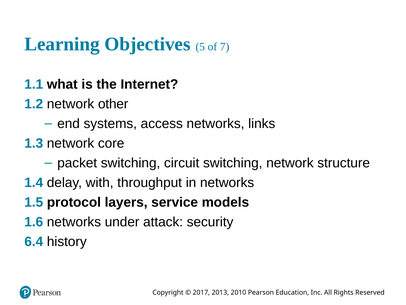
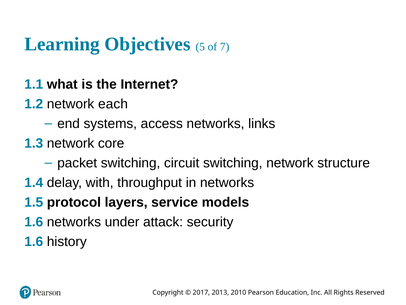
other: other -> each
6.4 at (34, 241): 6.4 -> 1.6
